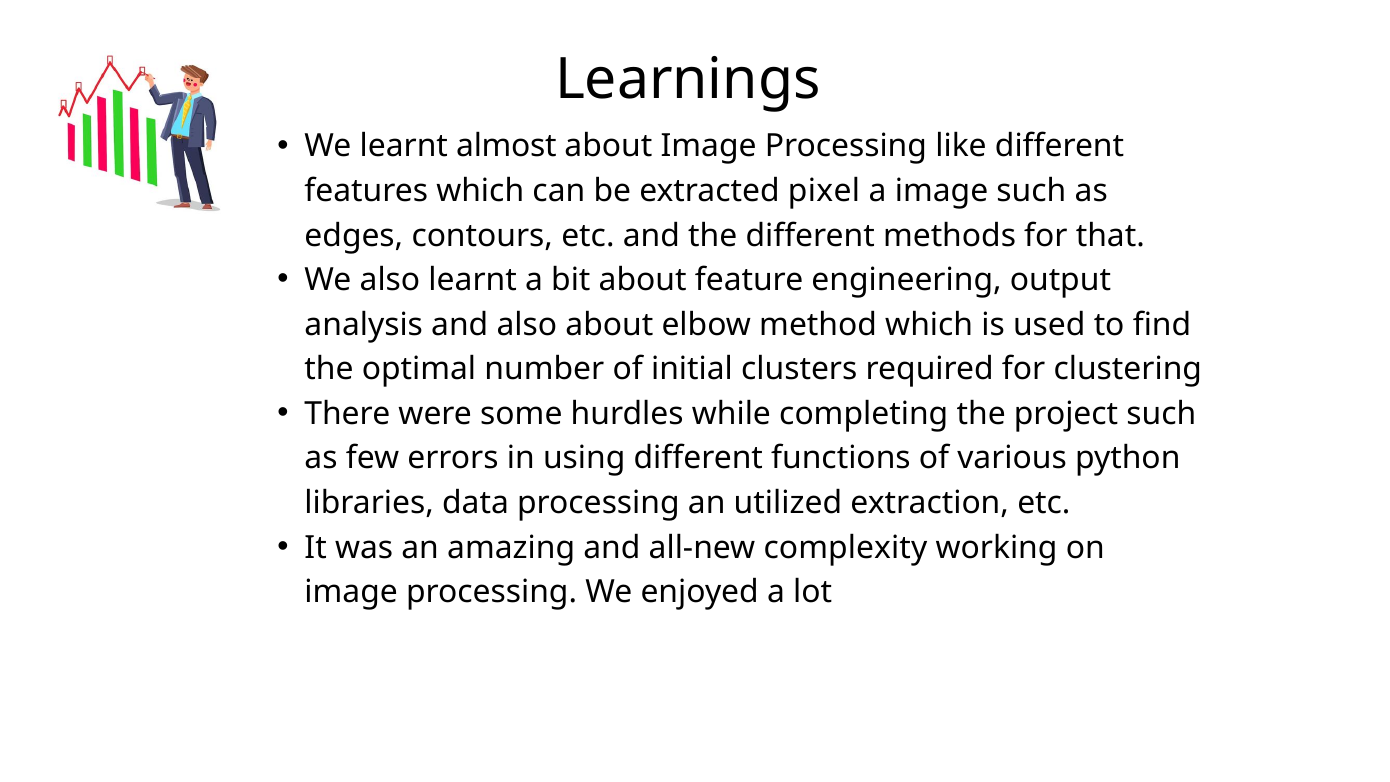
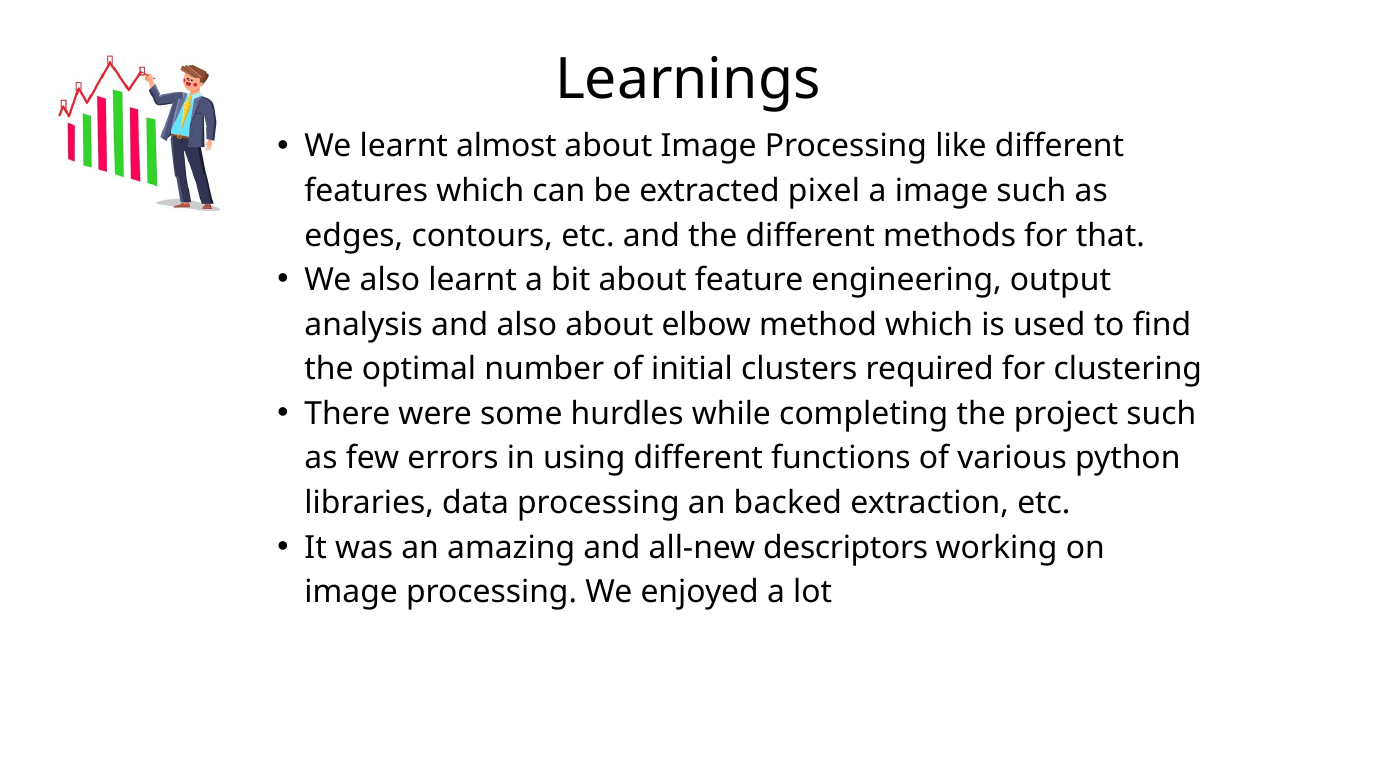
utilized: utilized -> backed
complexity: complexity -> descriptors
